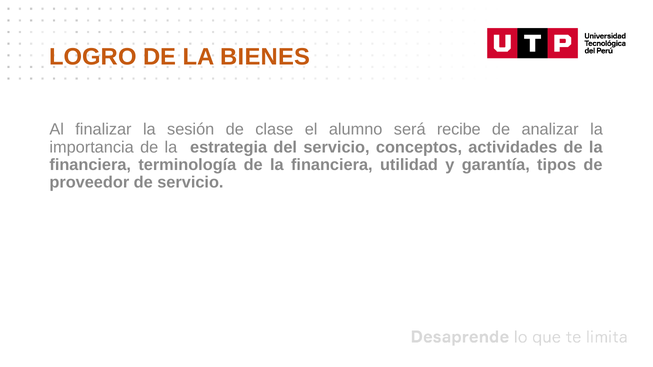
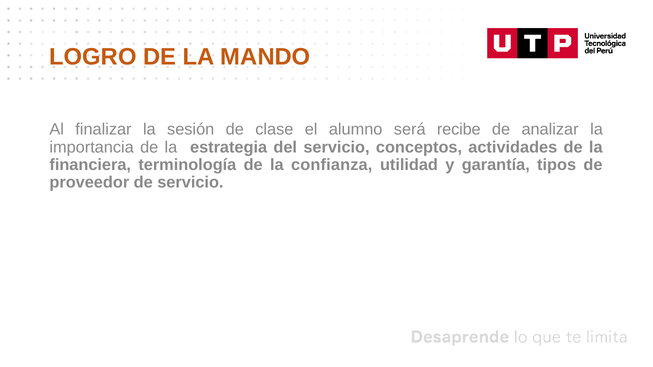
BIENES: BIENES -> MANDO
terminología de la financiera: financiera -> confianza
